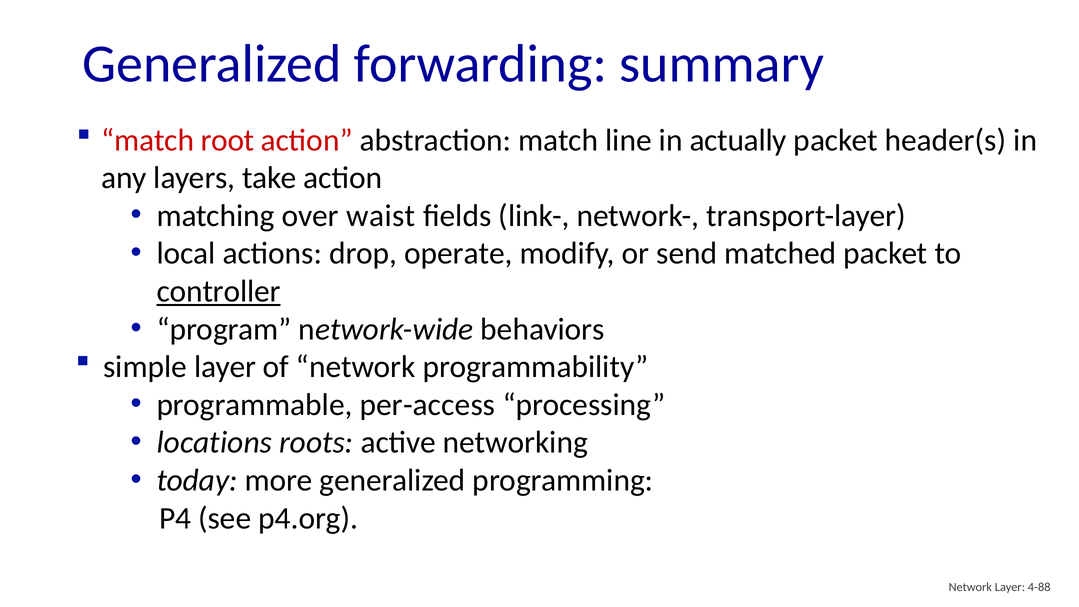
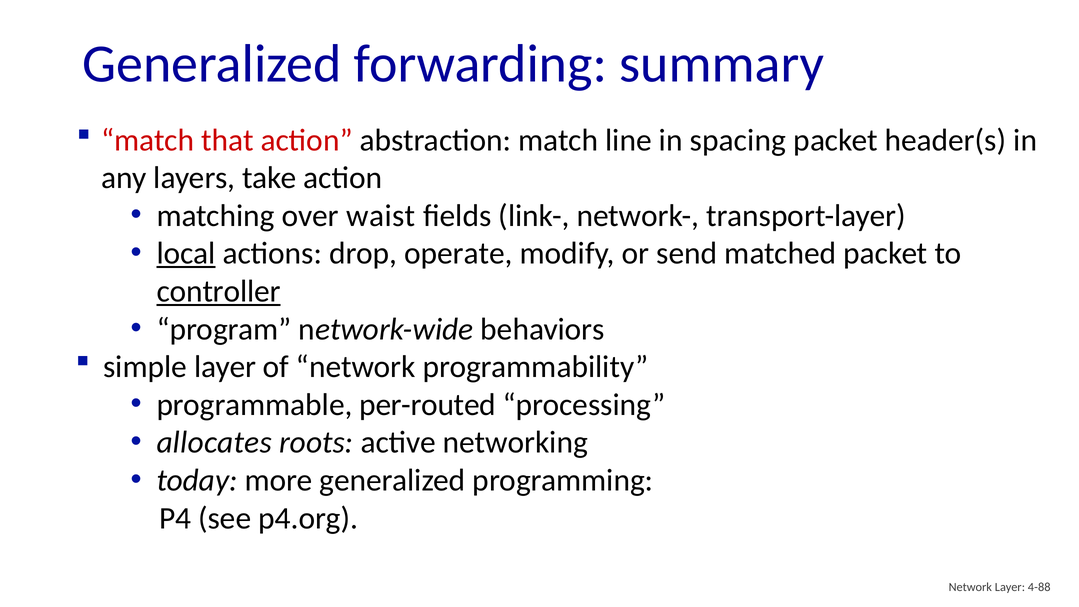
root: root -> that
actually: actually -> spacing
local underline: none -> present
per-access: per-access -> per-routed
locations: locations -> allocates
